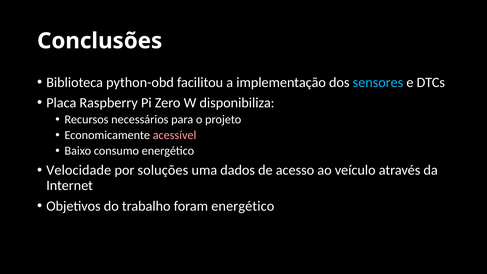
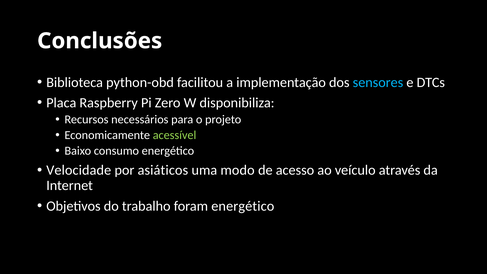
acessível colour: pink -> light green
soluções: soluções -> asiáticos
dados: dados -> modo
